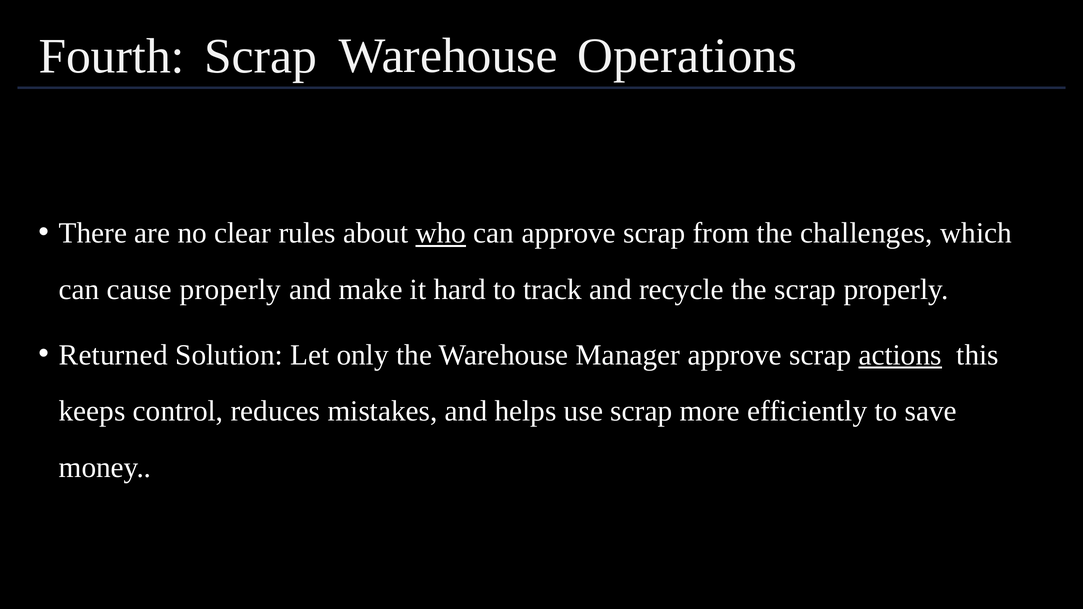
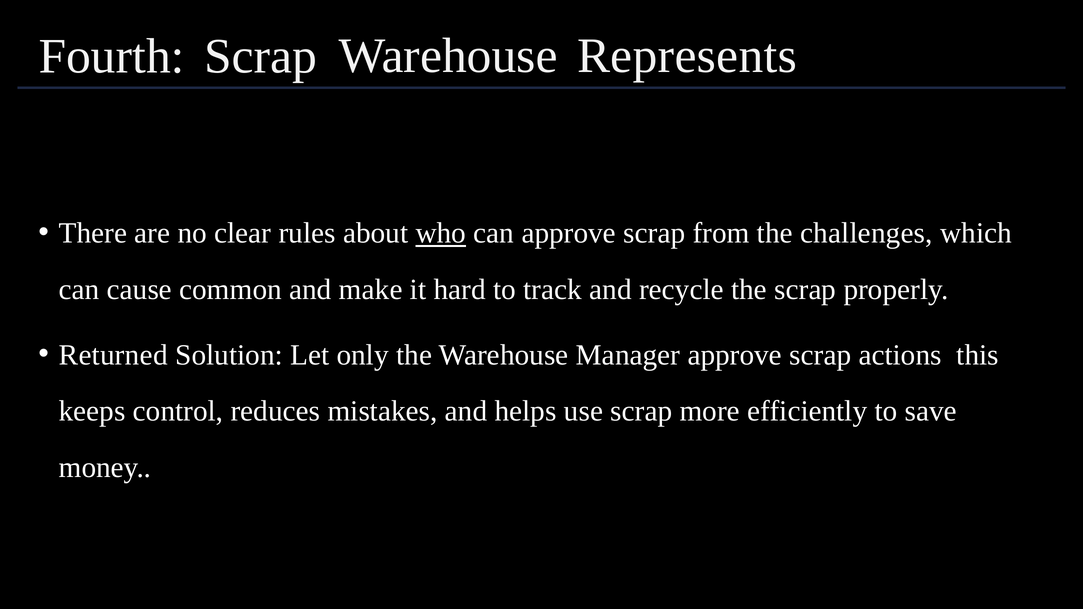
Operations: Operations -> Represents
cause properly: properly -> common
actions underline: present -> none
